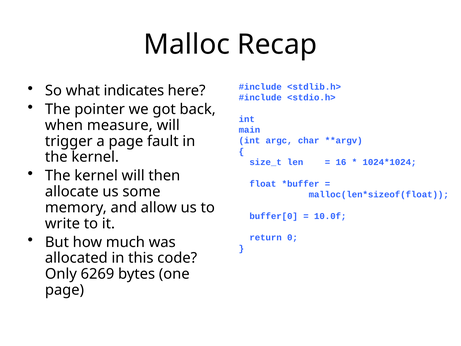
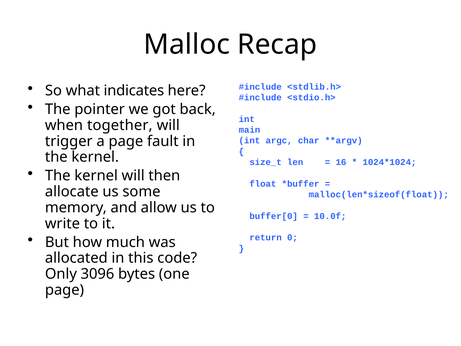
measure: measure -> together
6269: 6269 -> 3096
